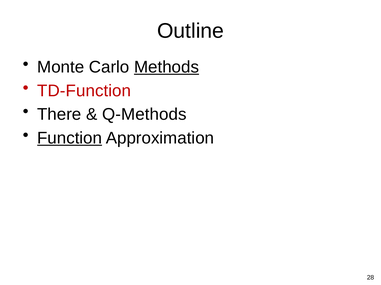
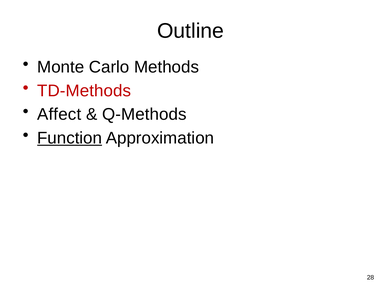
Methods underline: present -> none
TD-Function: TD-Function -> TD-Methods
There: There -> Affect
